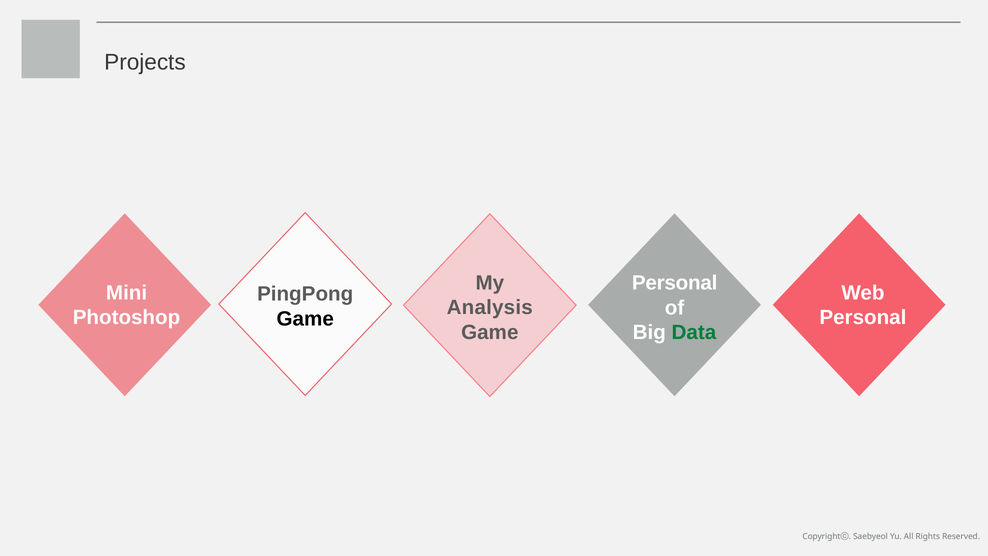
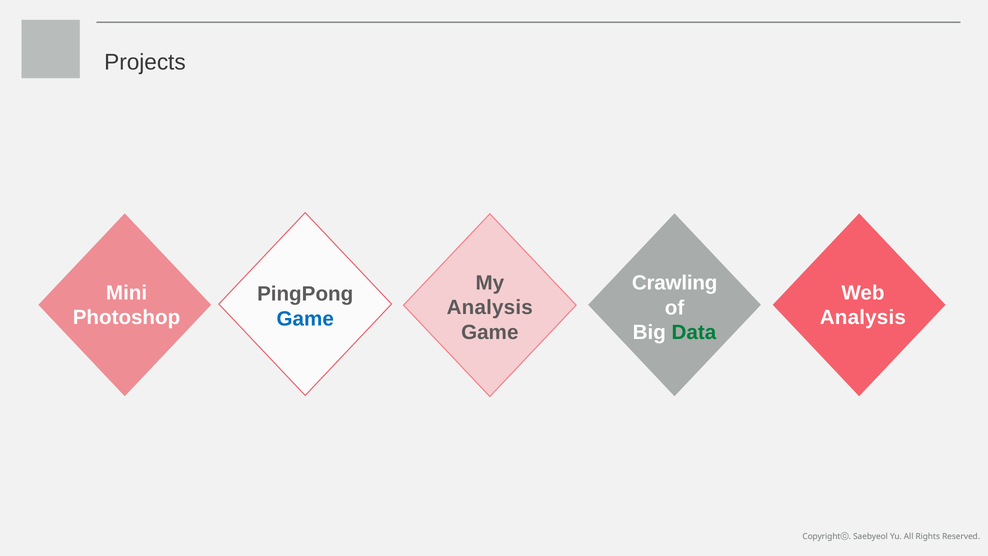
Personal at (675, 283): Personal -> Crawling
Personal at (863, 317): Personal -> Analysis
Game at (305, 319) colour: black -> blue
